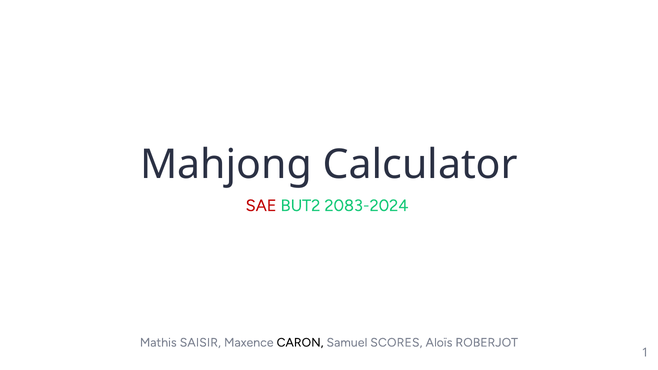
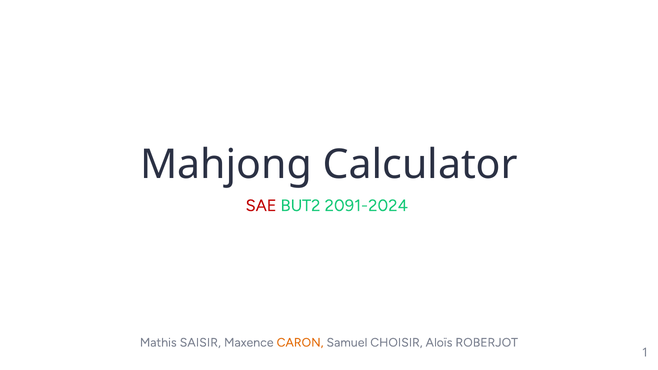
2083-2024: 2083-2024 -> 2091-2024
CARON colour: black -> orange
SCORES: SCORES -> CHOISIR
